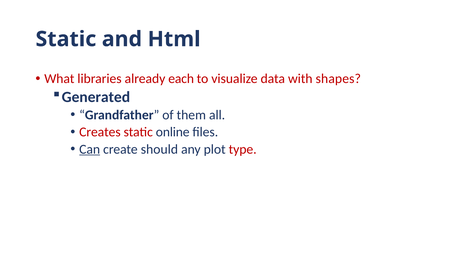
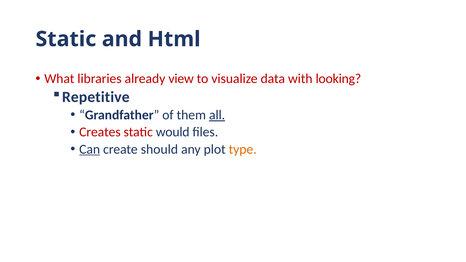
each: each -> view
shapes: shapes -> looking
Generated: Generated -> Repetitive
all underline: none -> present
online: online -> would
type colour: red -> orange
